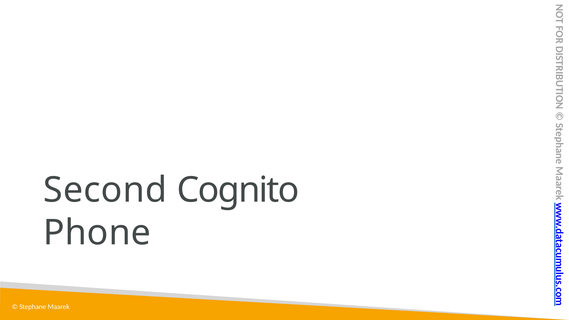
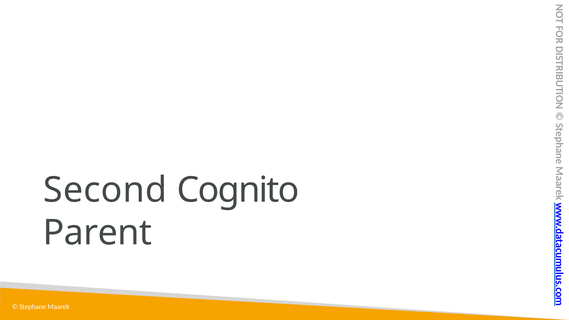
Phone: Phone -> Parent
